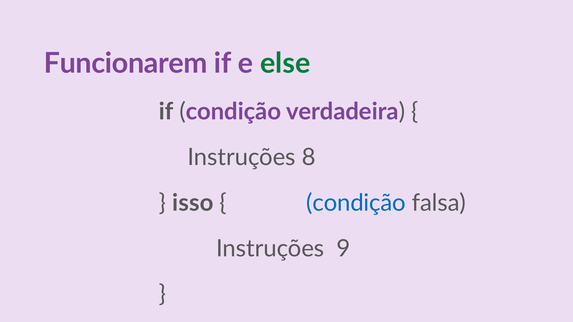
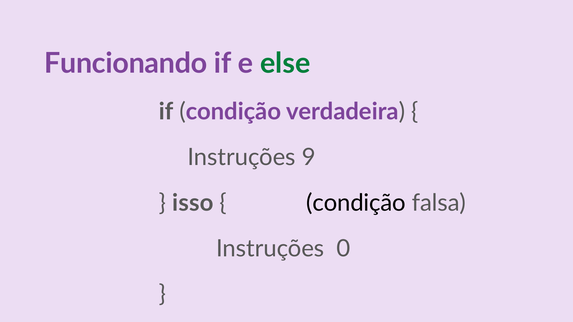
Funcionarem: Funcionarem -> Funcionando
8: 8 -> 9
condição at (356, 203) colour: blue -> black
9: 9 -> 0
